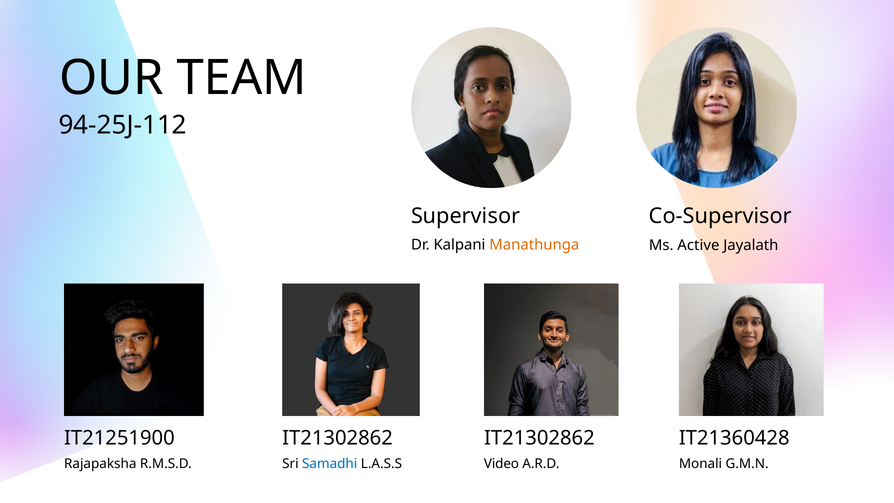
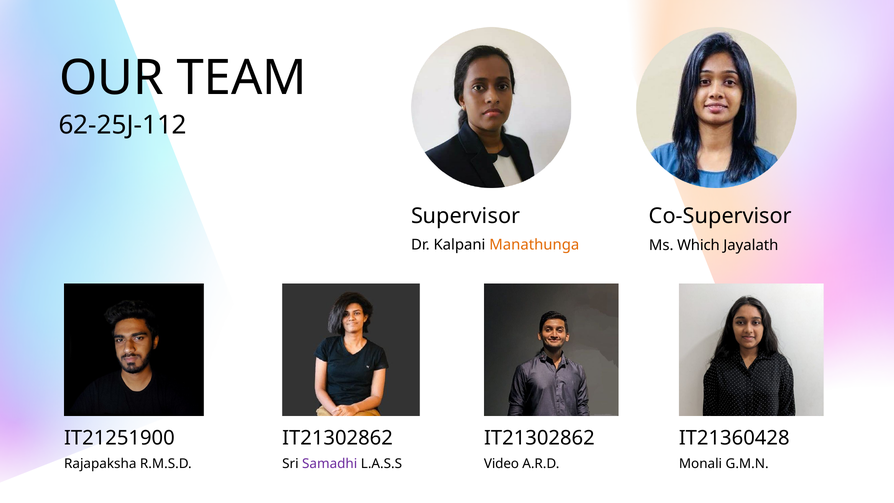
94-25J-112: 94-25J-112 -> 62-25J-112
Active: Active -> Which
Samadhi colour: blue -> purple
